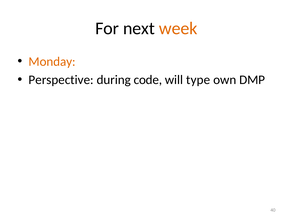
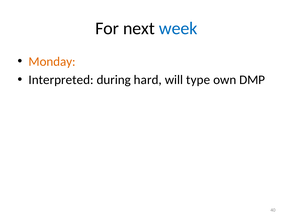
week colour: orange -> blue
Perspective: Perspective -> Interpreted
code: code -> hard
